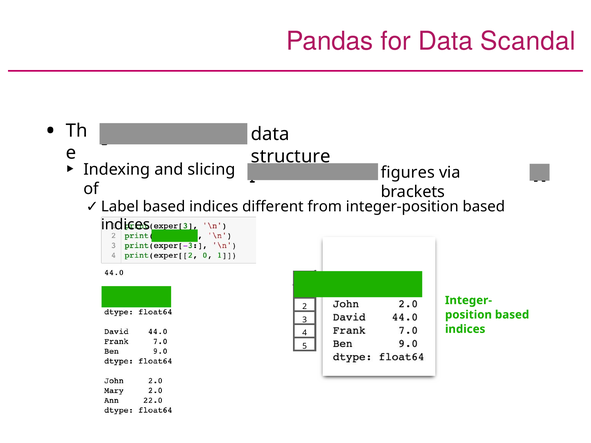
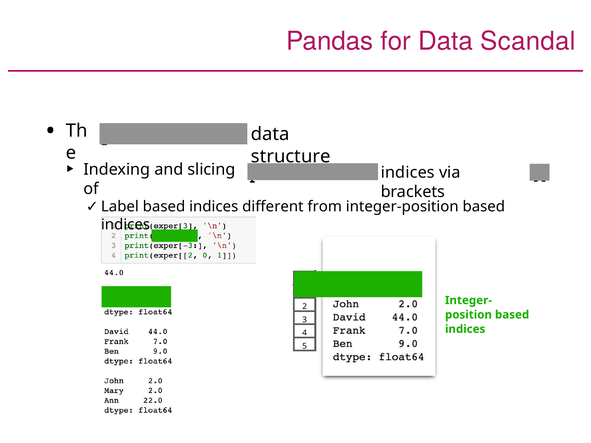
figures at (408, 173): figures -> indices
